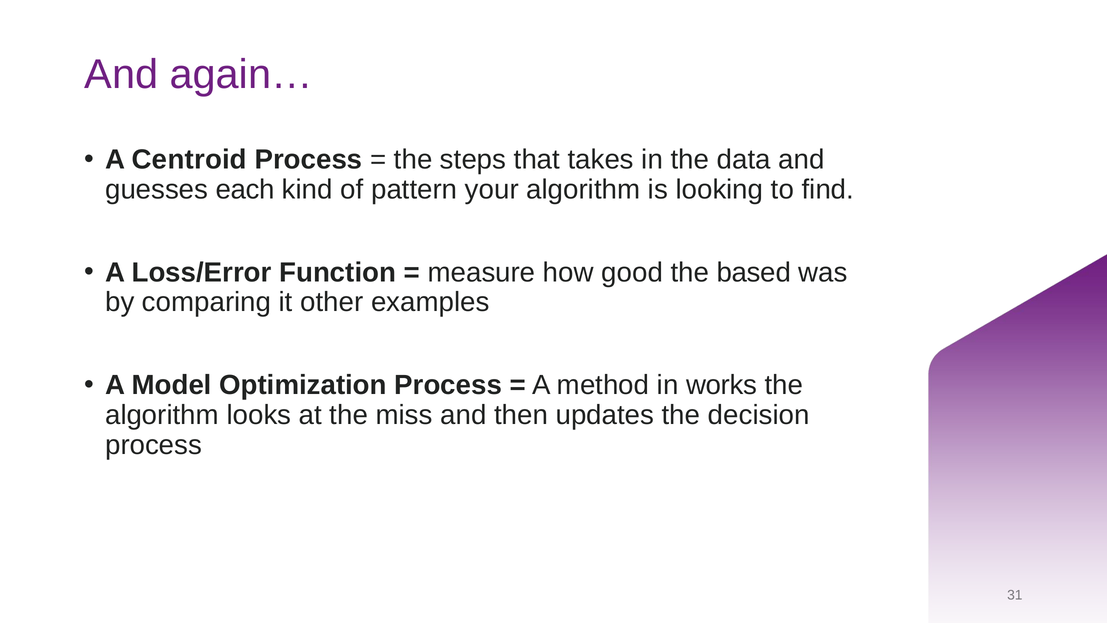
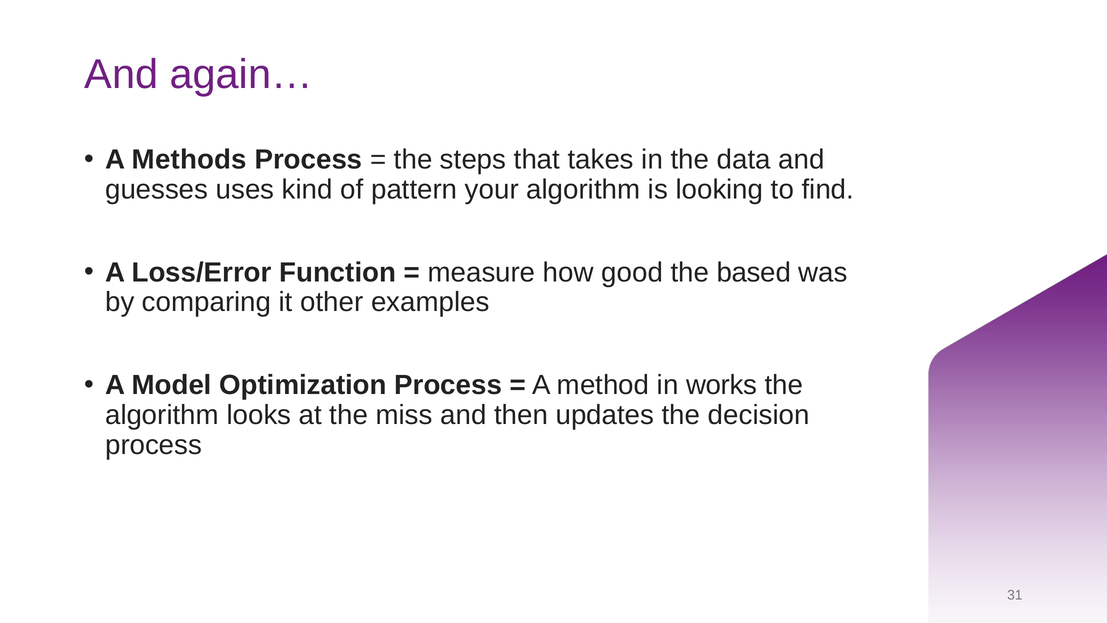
Centroid: Centroid -> Methods
each: each -> uses
